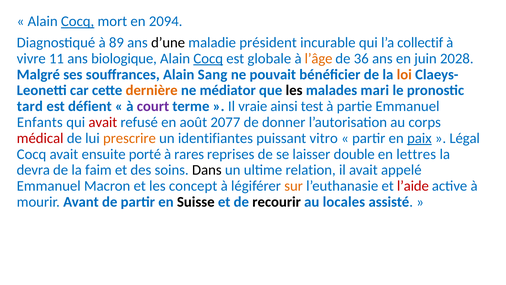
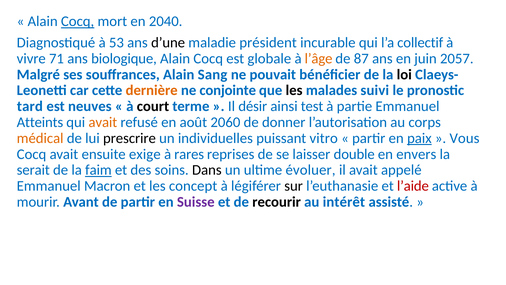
2094: 2094 -> 2040
89: 89 -> 53
11: 11 -> 71
Cocq at (208, 58) underline: present -> none
36: 36 -> 87
2028: 2028 -> 2057
loi colour: orange -> black
médiator: médiator -> conjointe
mari: mari -> suivi
défient: défient -> neuves
court colour: purple -> black
vraie: vraie -> désir
Enfants: Enfants -> Atteints
avait at (103, 122) colour: red -> orange
2077: 2077 -> 2060
médical colour: red -> orange
prescrire colour: orange -> black
identifiantes: identifiantes -> individuelles
Légal: Légal -> Vous
porté: porté -> exige
lettres: lettres -> envers
devra: devra -> serait
faim underline: none -> present
relation: relation -> évoluer
sur colour: orange -> black
Suisse colour: black -> purple
locales: locales -> intérêt
